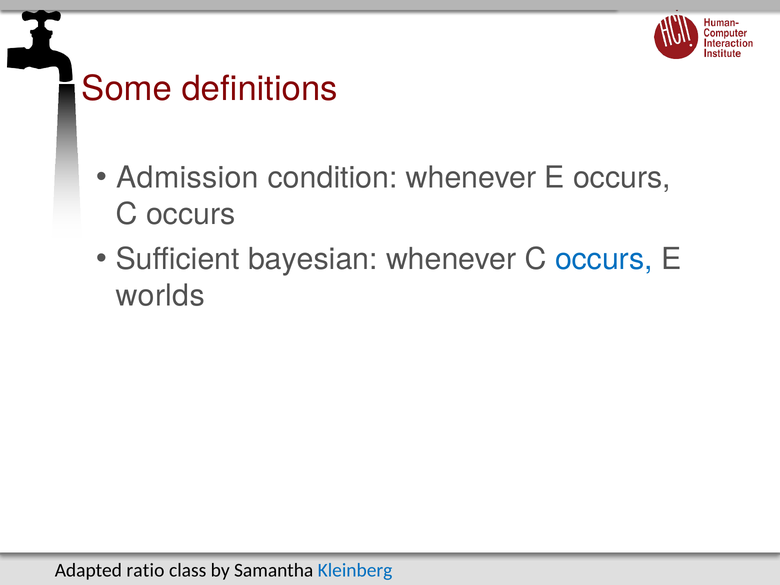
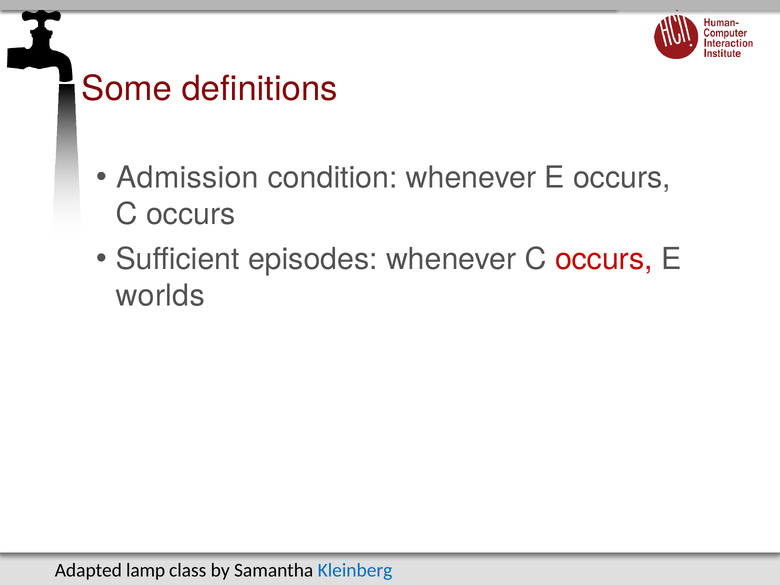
bayesian: bayesian -> episodes
occurs at (604, 259) colour: blue -> red
ratio: ratio -> lamp
